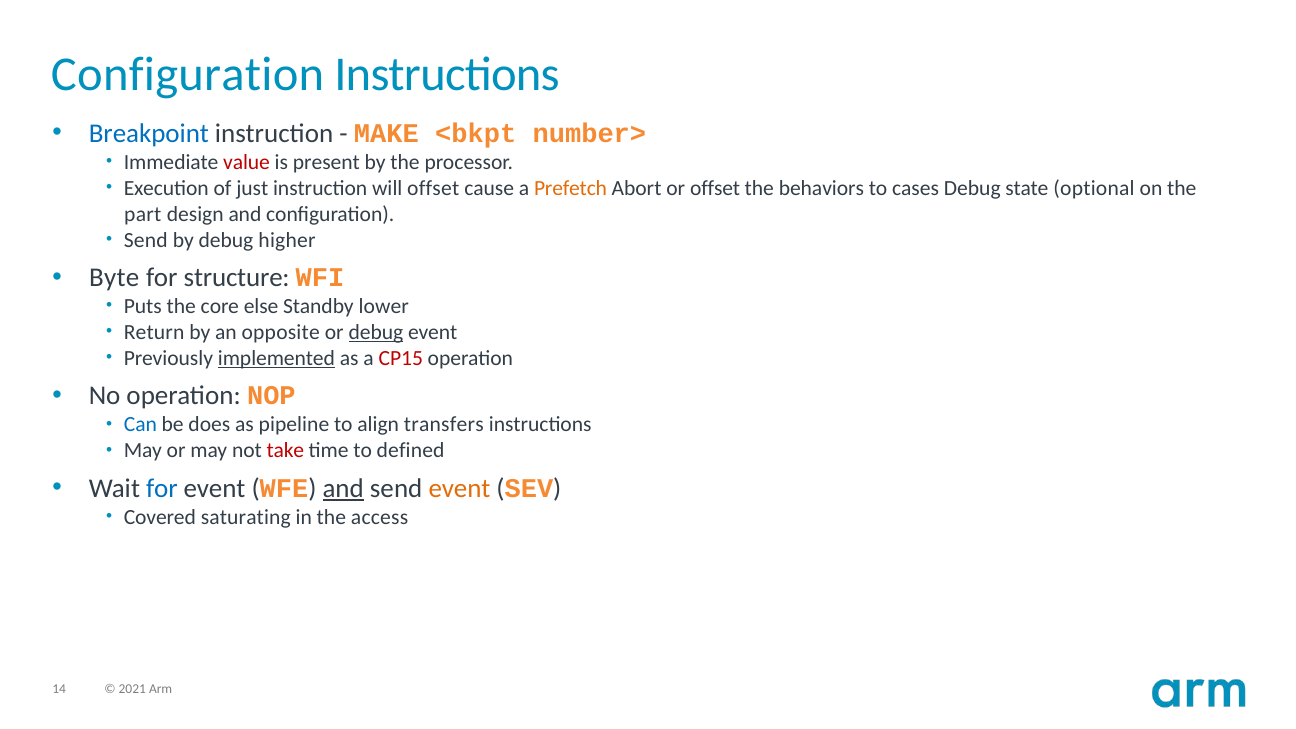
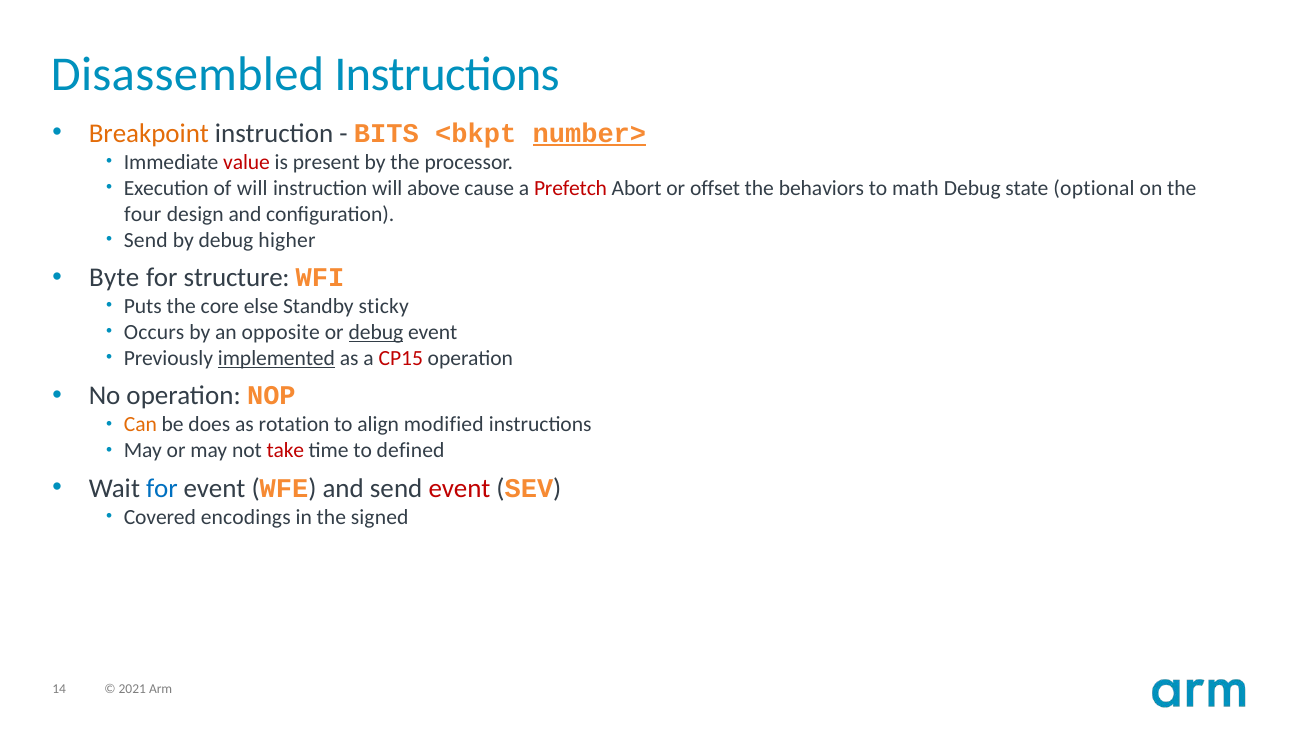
Configuration at (188, 74): Configuration -> Disassembled
Breakpoint colour: blue -> orange
MAKE: MAKE -> BITS
number> underline: none -> present
of just: just -> will
will offset: offset -> above
Prefetch colour: orange -> red
cases: cases -> math
part: part -> four
lower: lower -> sticky
Return: Return -> Occurs
Can colour: blue -> orange
pipeline: pipeline -> rotation
transfers: transfers -> modified
and at (343, 488) underline: present -> none
event at (459, 488) colour: orange -> red
saturating: saturating -> encodings
access: access -> signed
